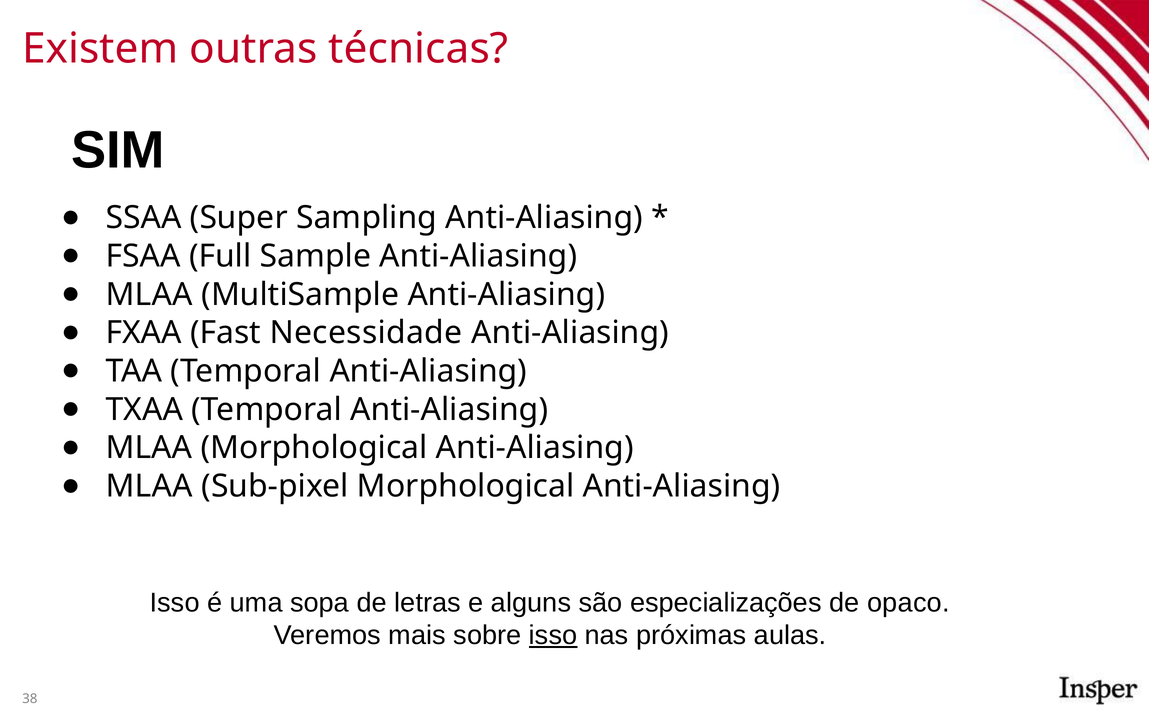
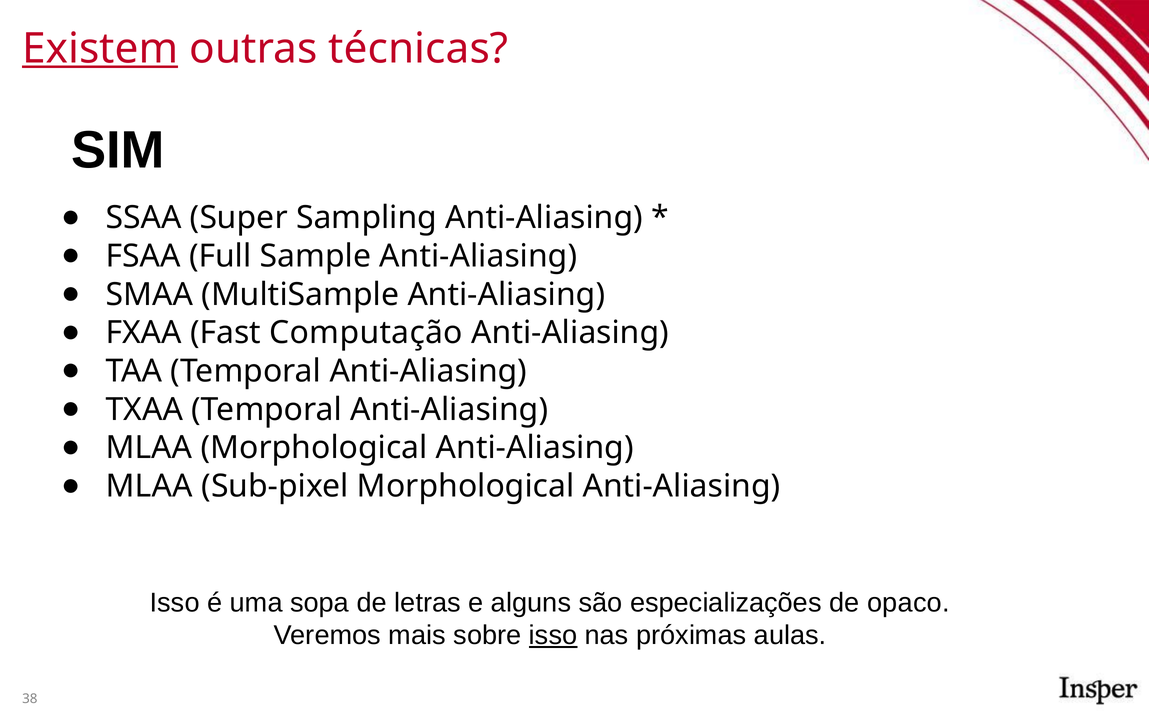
Existem underline: none -> present
MLAA at (149, 295): MLAA -> SMAA
Necessidade: Necessidade -> Computação
